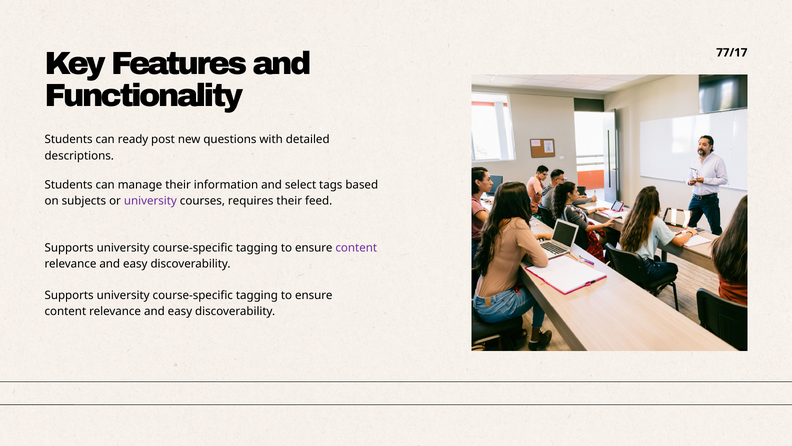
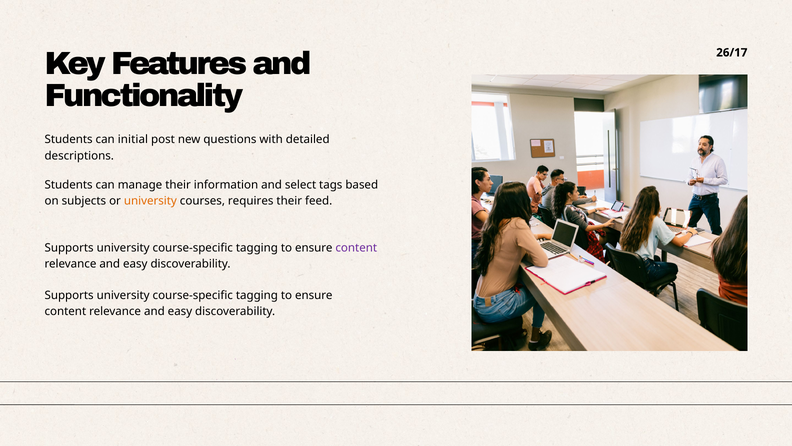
77/17: 77/17 -> 26/17
ready: ready -> initial
university at (150, 201) colour: purple -> orange
